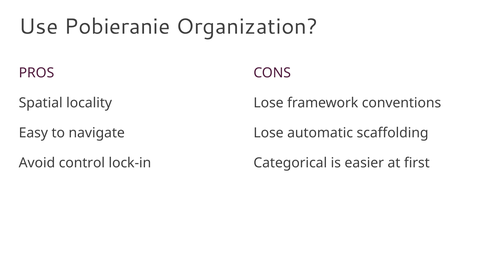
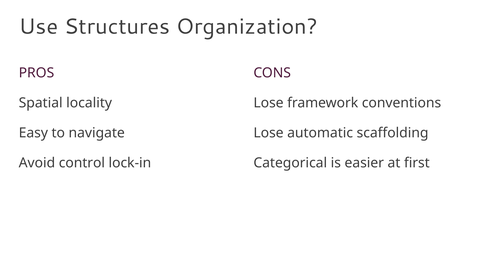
Pobieranie: Pobieranie -> Structures
